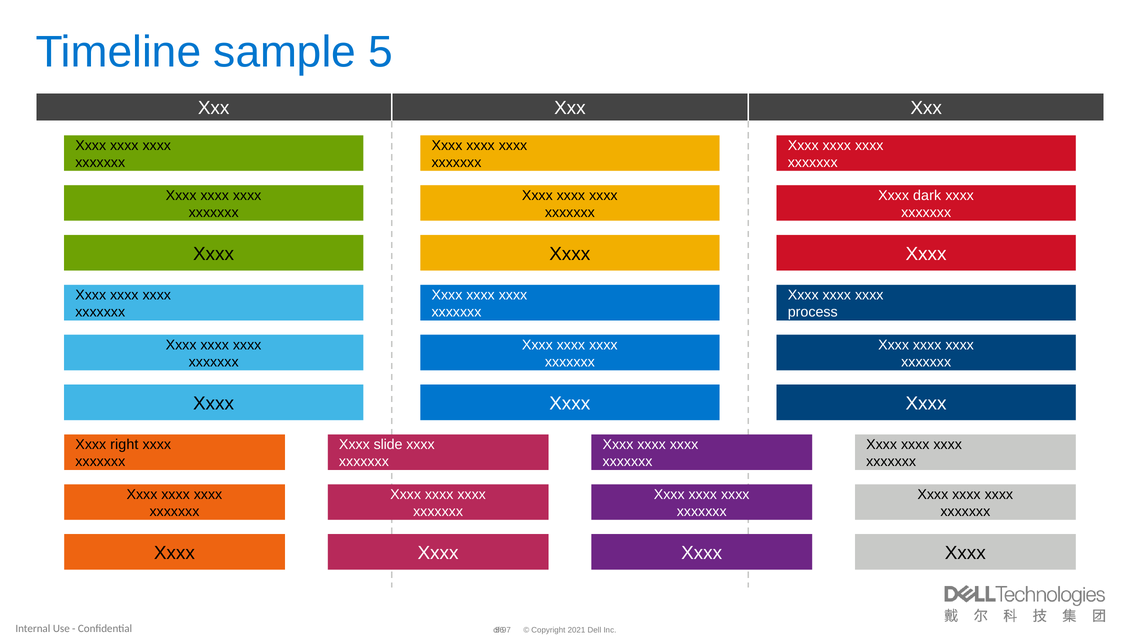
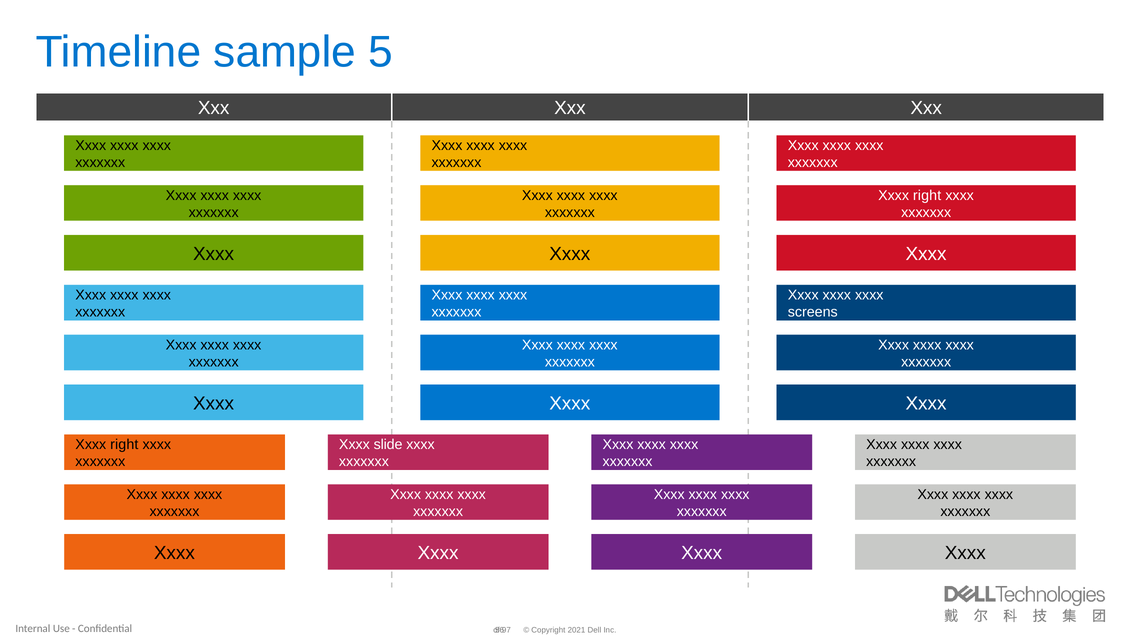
dark at (927, 195): dark -> right
process: process -> screens
